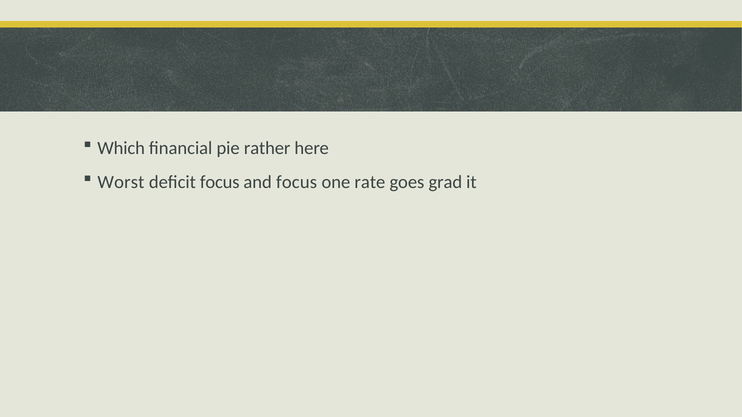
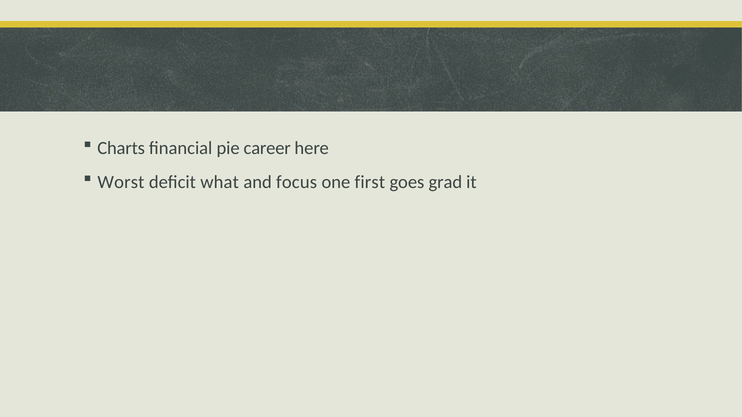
Which: Which -> Charts
rather: rather -> career
deficit focus: focus -> what
rate: rate -> first
